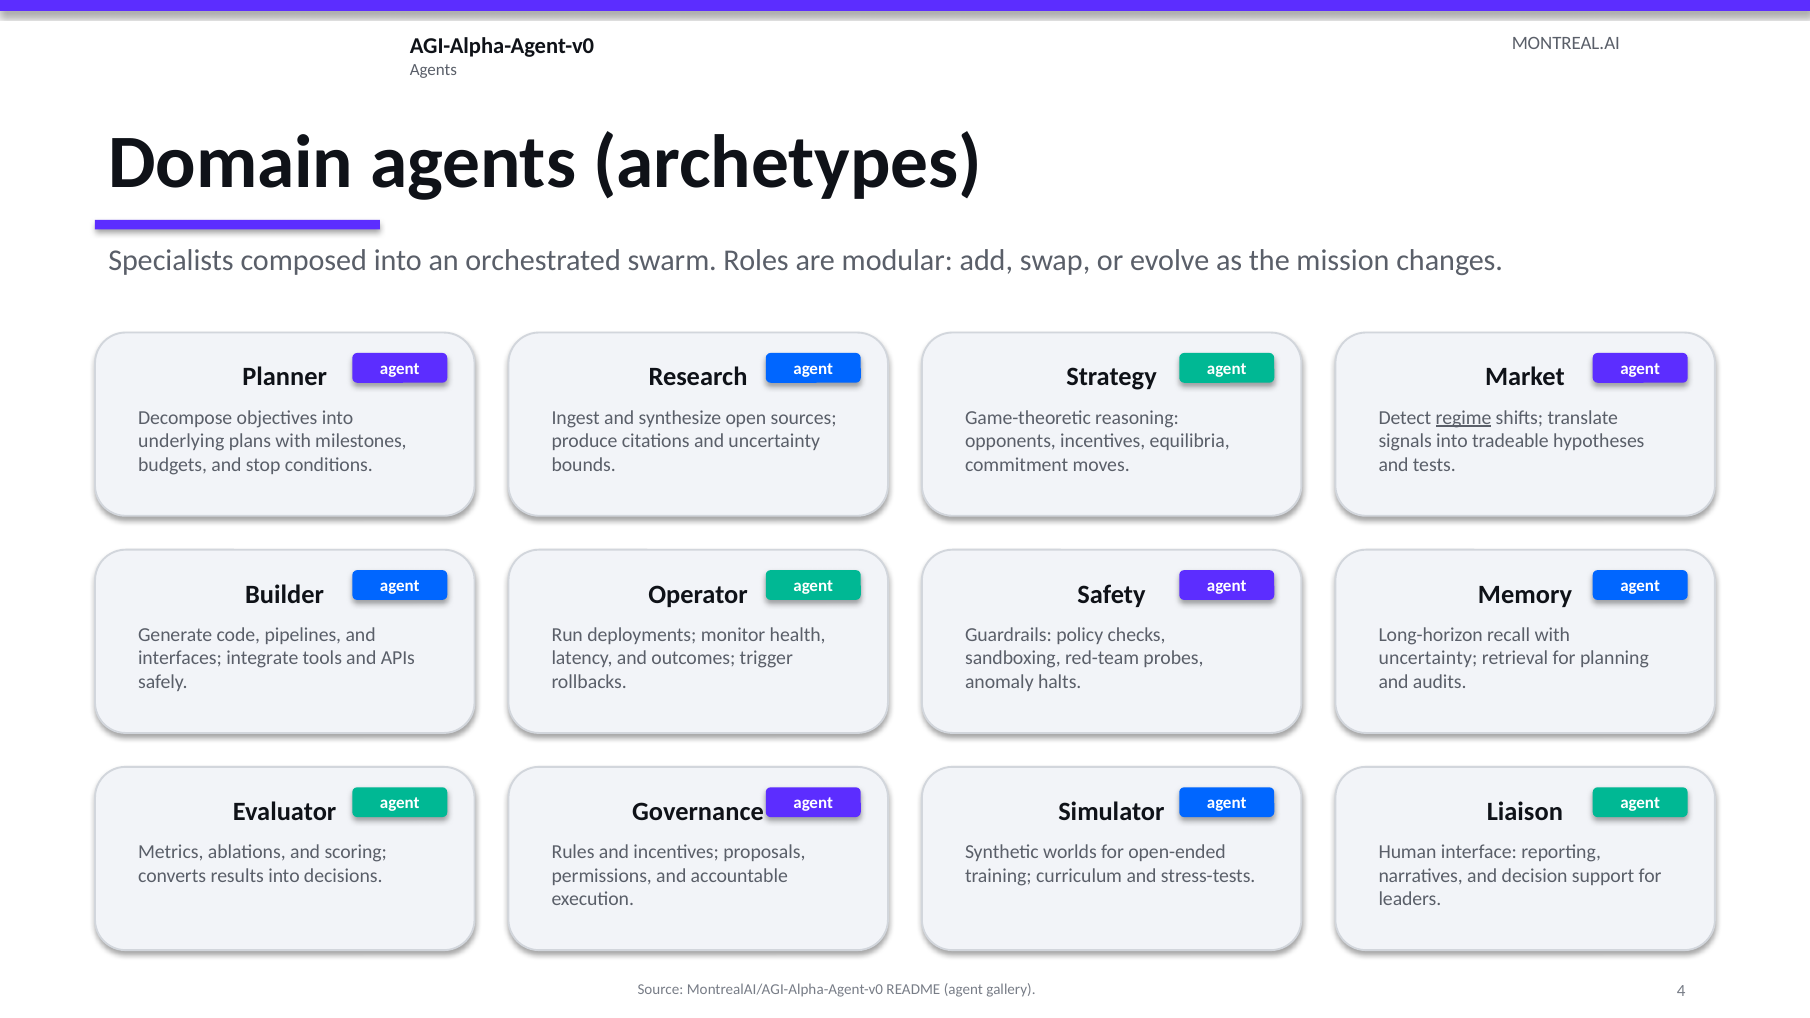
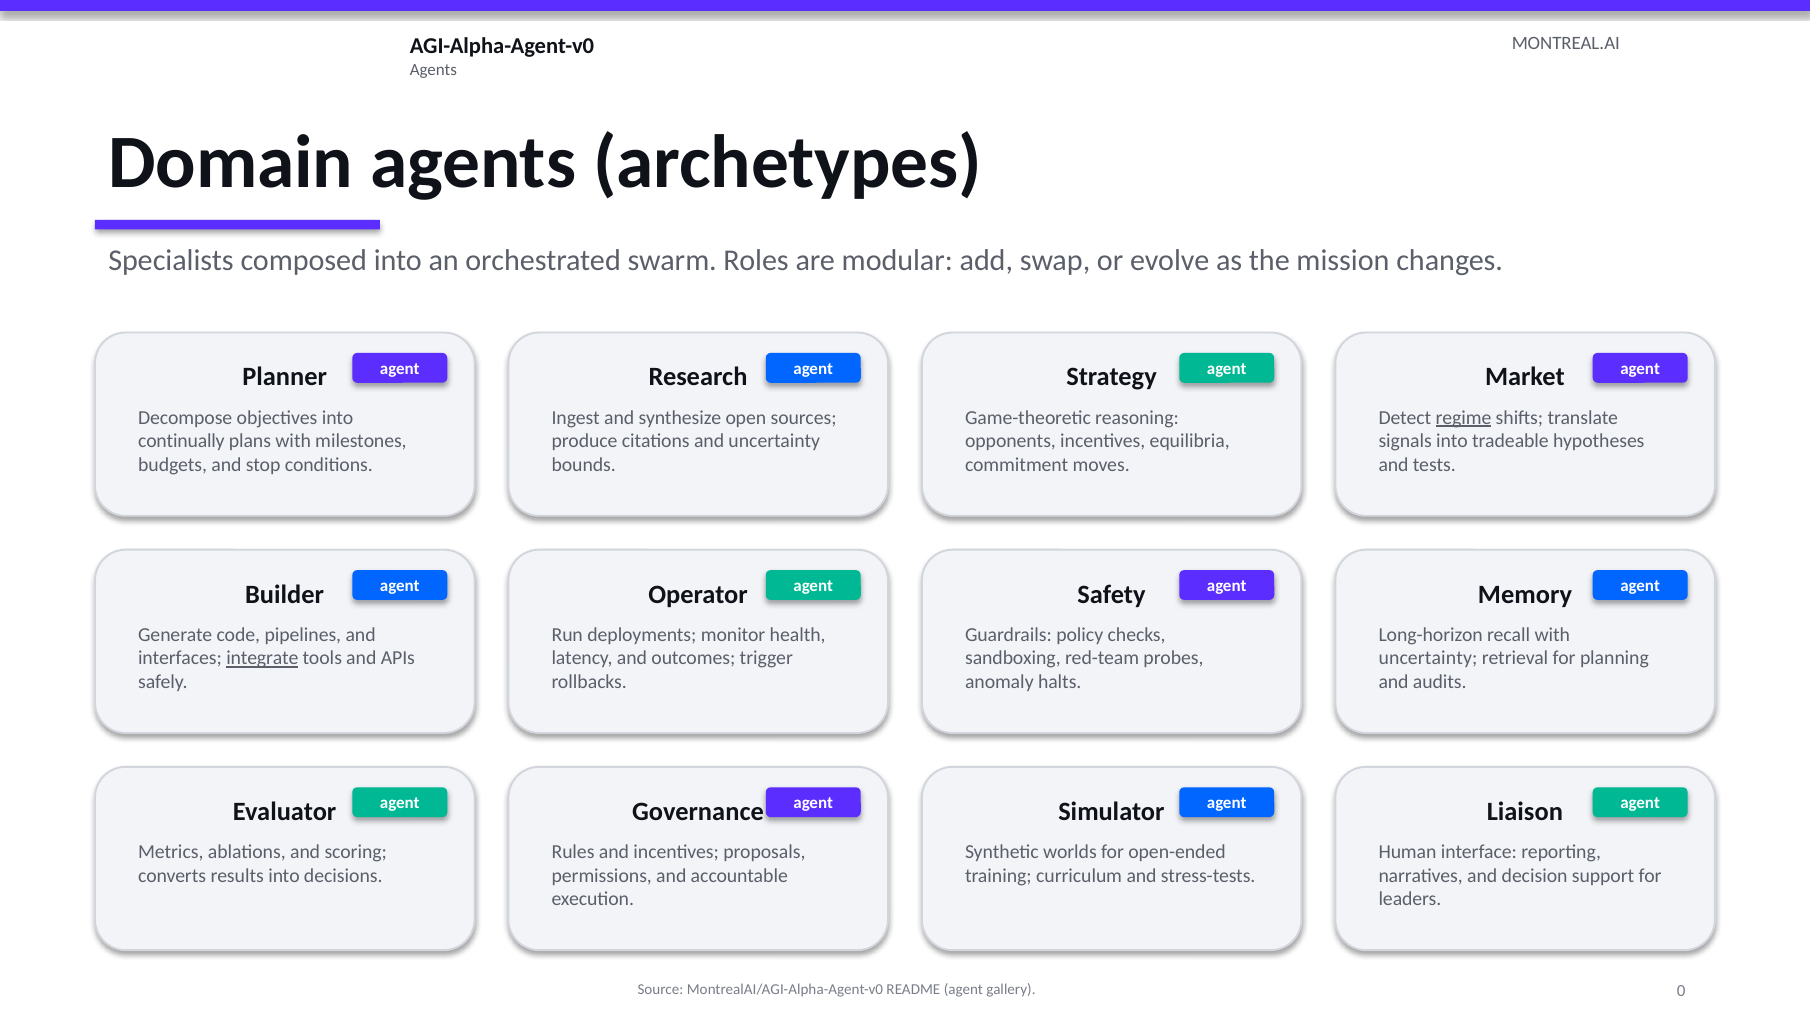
underlying: underlying -> continually
integrate underline: none -> present
4: 4 -> 0
